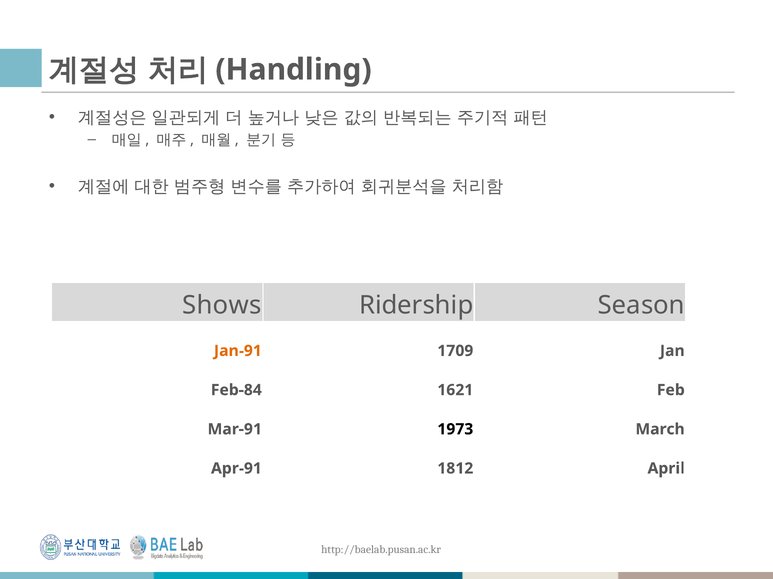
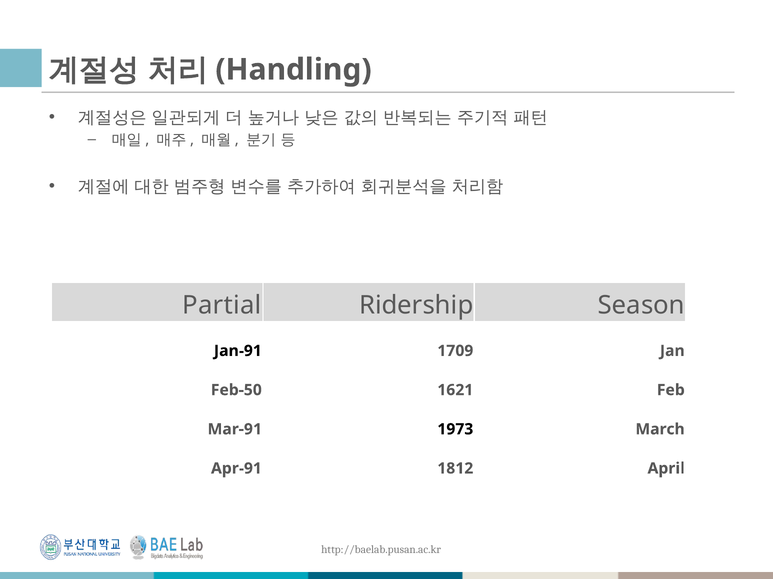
Shows: Shows -> Partial
Jan-91 colour: orange -> black
Feb-84: Feb-84 -> Feb-50
